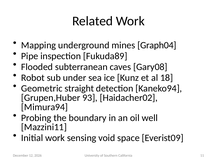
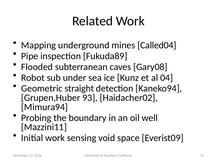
Graph04: Graph04 -> Called04
18: 18 -> 04
